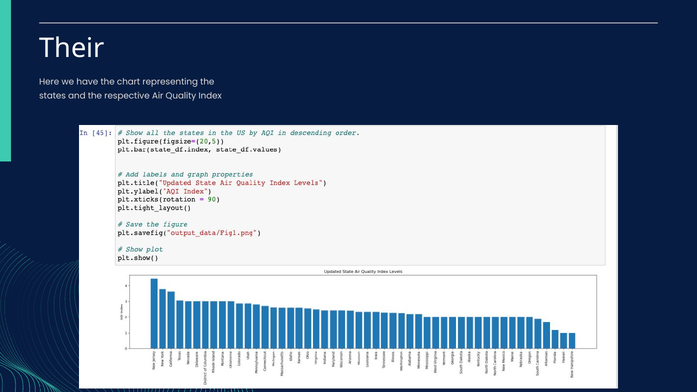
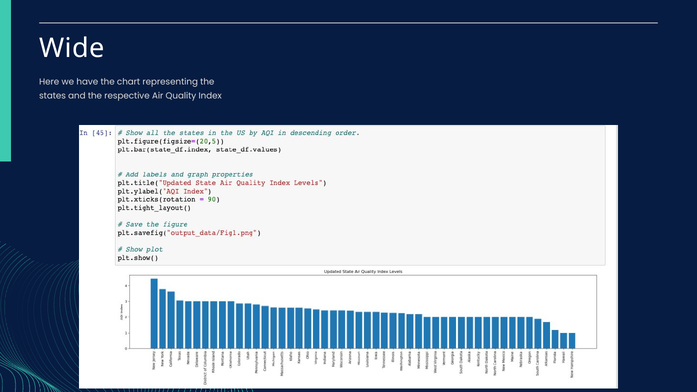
Their: Their -> Wide
